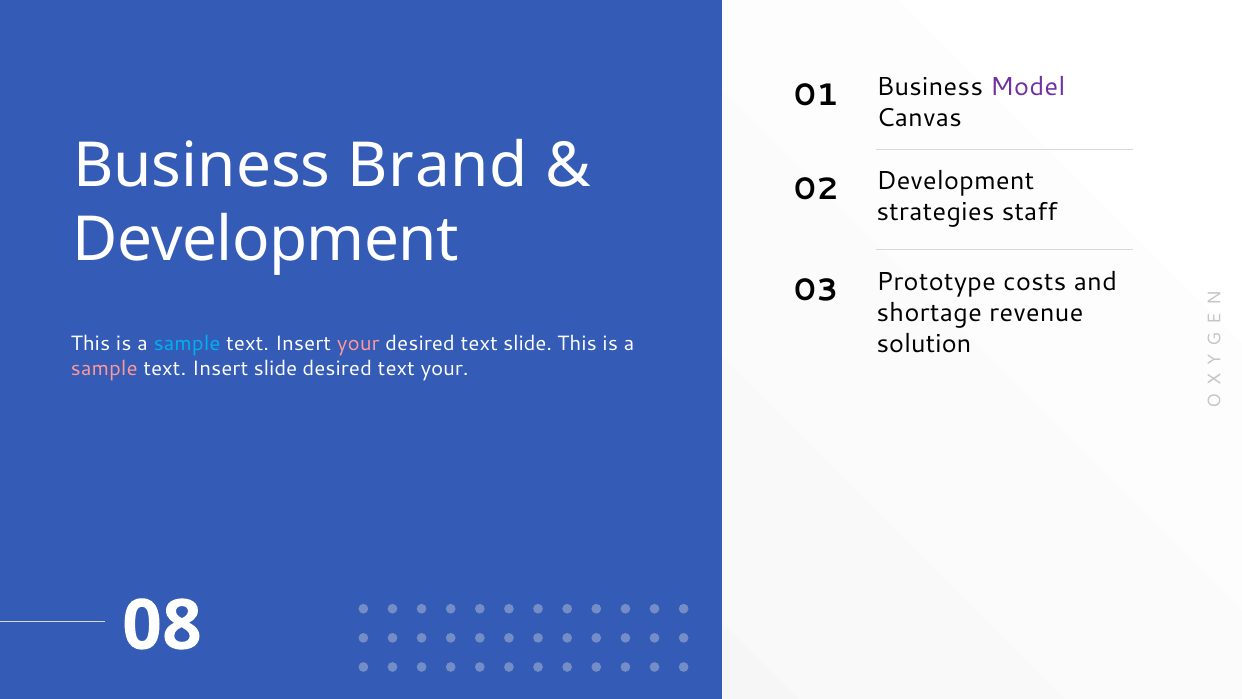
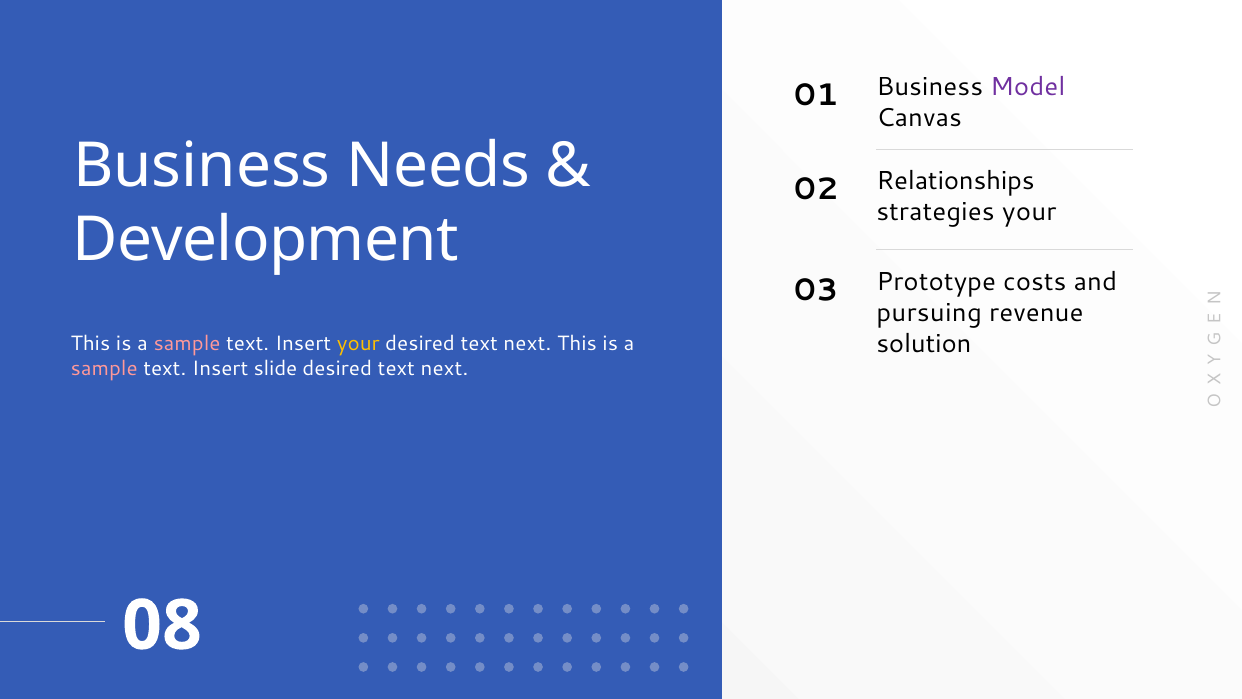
Brand: Brand -> Needs
Development at (955, 181): Development -> Relationships
strategies staff: staff -> your
shortage: shortage -> pursuing
sample at (187, 343) colour: light blue -> pink
your at (358, 343) colour: pink -> yellow
slide at (528, 343): slide -> next
your at (445, 368): your -> next
